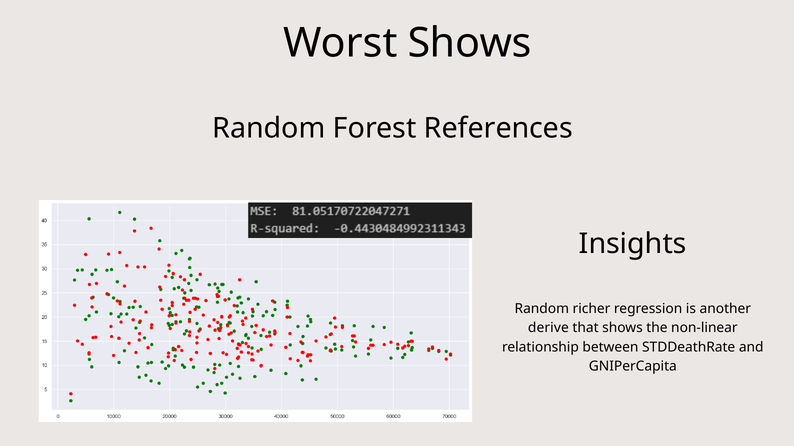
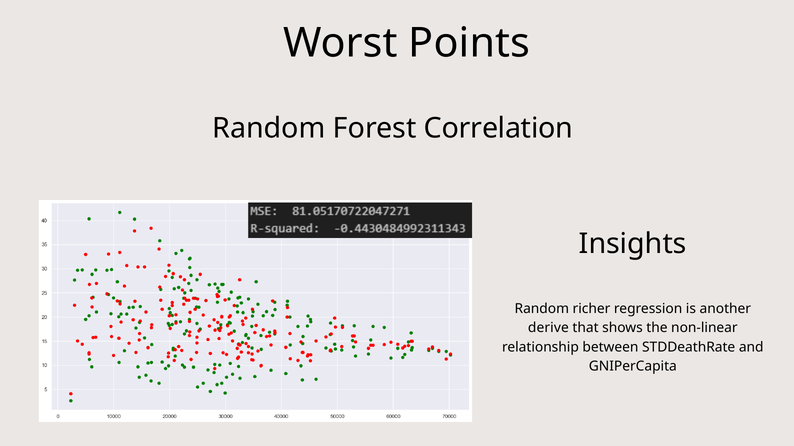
Worst Shows: Shows -> Points
References: References -> Correlation
